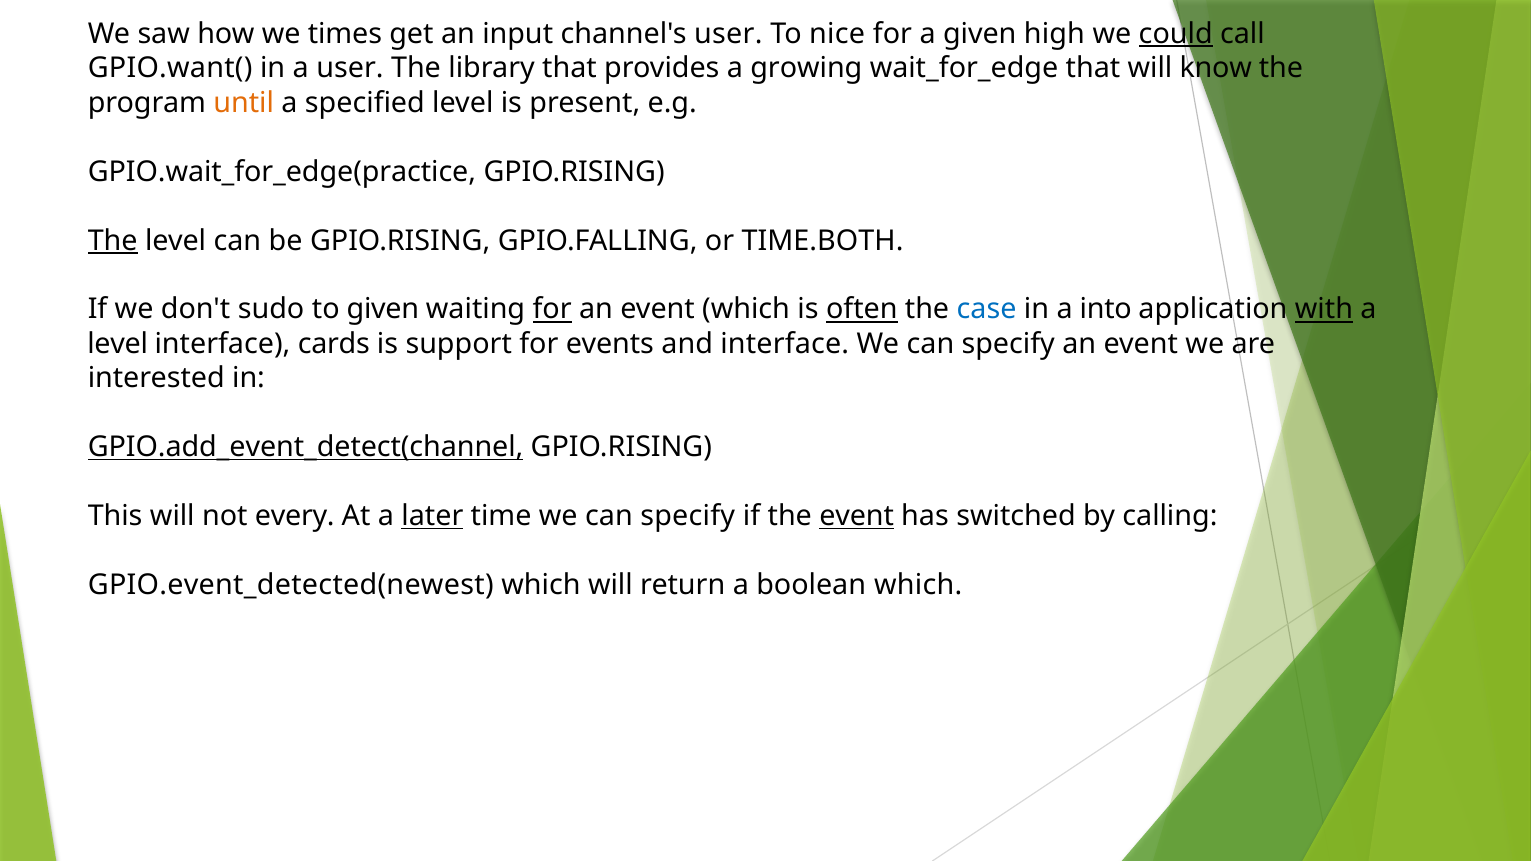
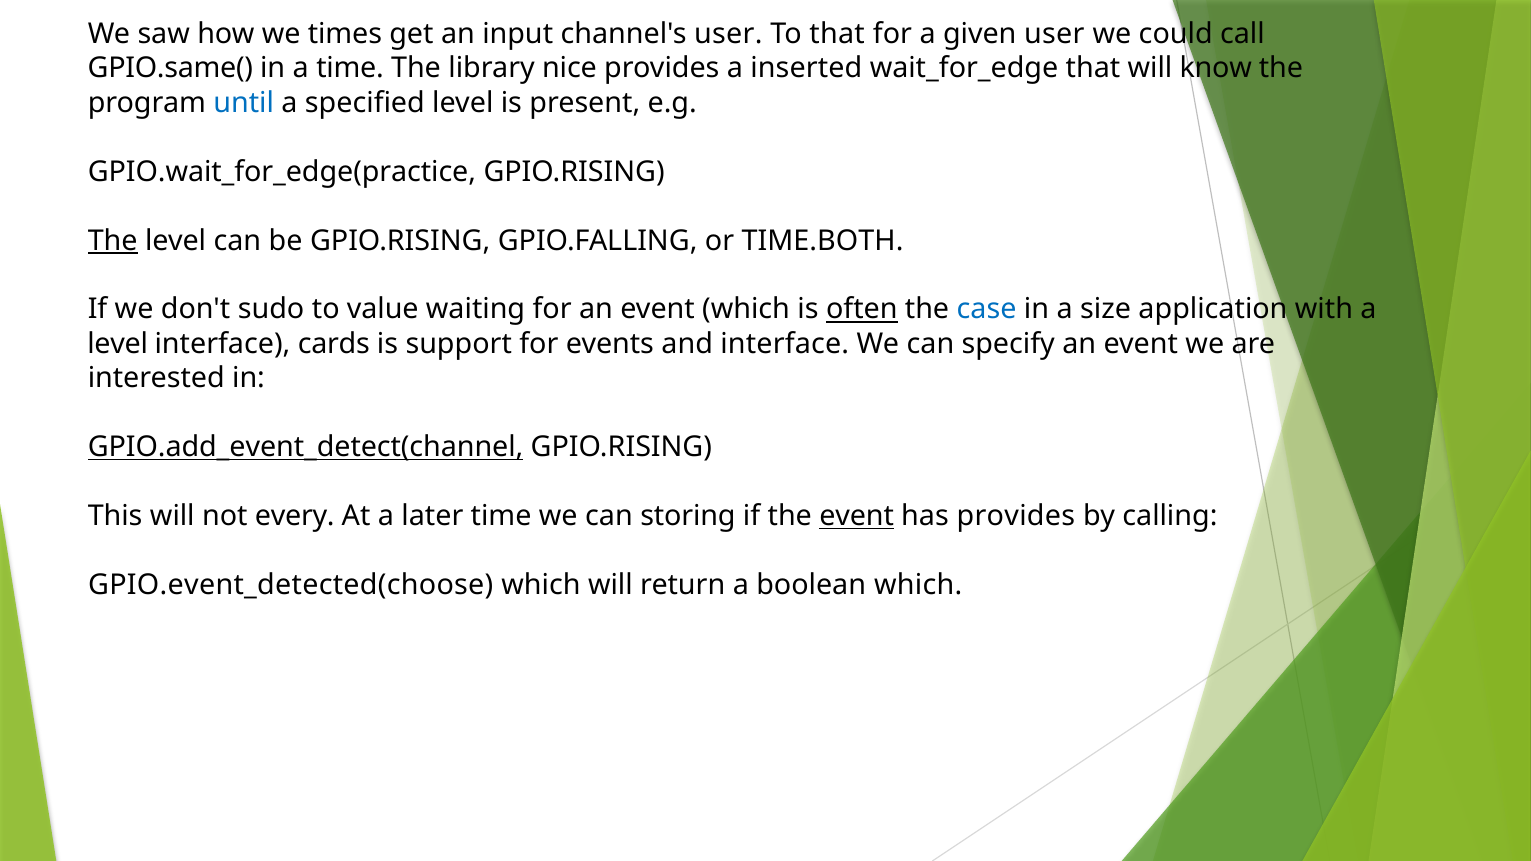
To nice: nice -> that
given high: high -> user
could underline: present -> none
GPIO.want(: GPIO.want( -> GPIO.same(
a user: user -> time
library that: that -> nice
growing: growing -> inserted
until colour: orange -> blue
to given: given -> value
for at (552, 310) underline: present -> none
into: into -> size
with underline: present -> none
later underline: present -> none
time we can specify: specify -> storing
has switched: switched -> provides
GPIO.event_detected(newest: GPIO.event_detected(newest -> GPIO.event_detected(choose
